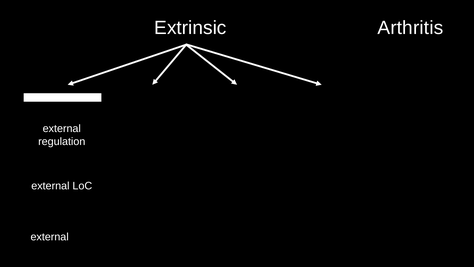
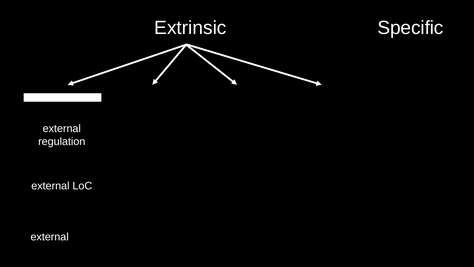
Arthritis: Arthritis -> Specific
